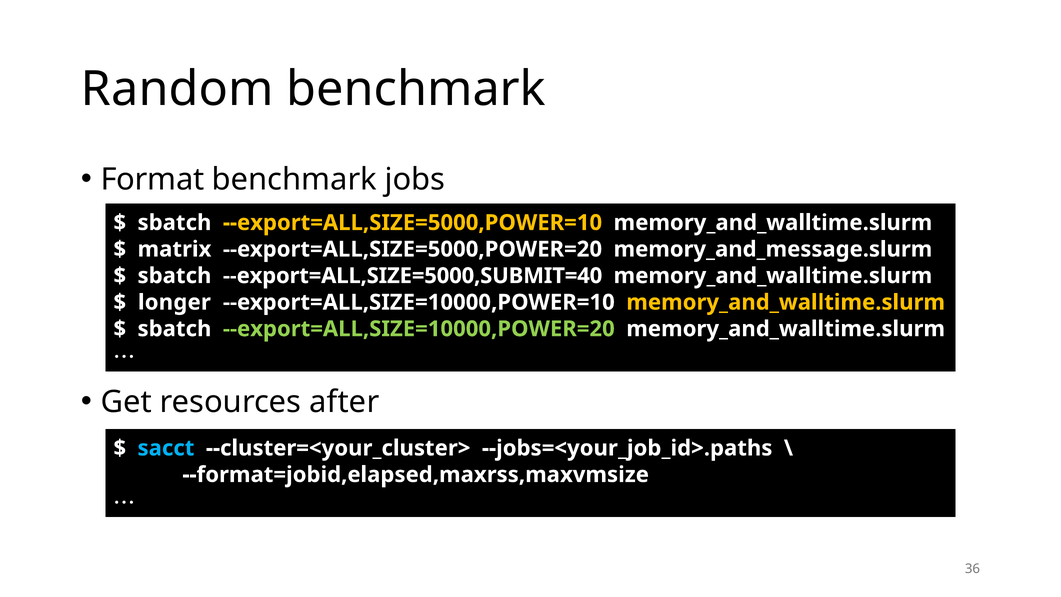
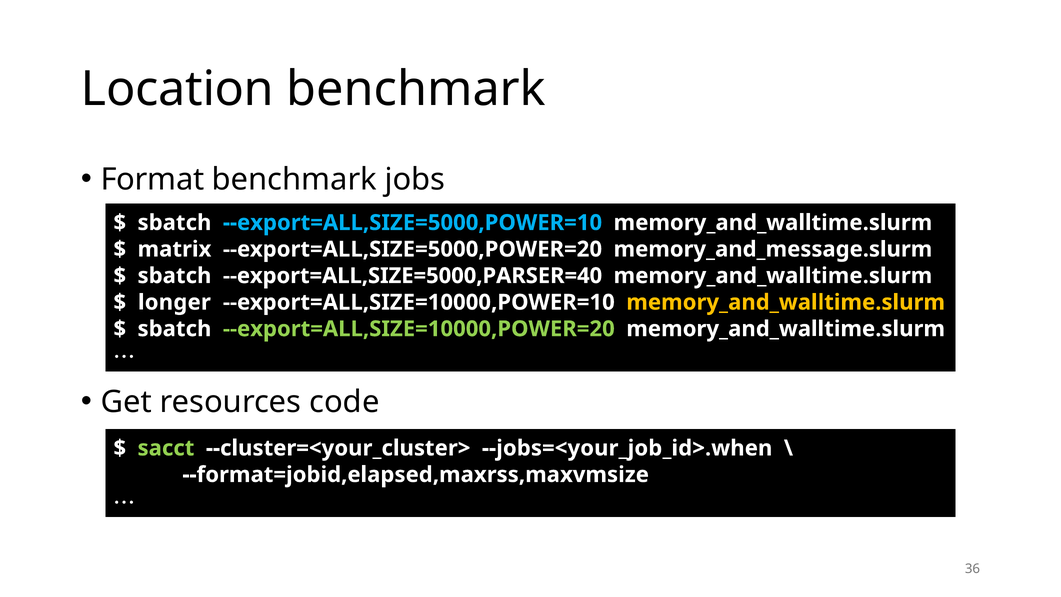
Random: Random -> Location
--export=ALL,SIZE=5000,POWER=10 colour: yellow -> light blue
--export=ALL,SIZE=5000,SUBMIT=40: --export=ALL,SIZE=5000,SUBMIT=40 -> --export=ALL,SIZE=5000,PARSER=40
after: after -> code
sacct colour: light blue -> light green
--jobs=<your_job_id>.paths: --jobs=<your_job_id>.paths -> --jobs=<your_job_id>.when
